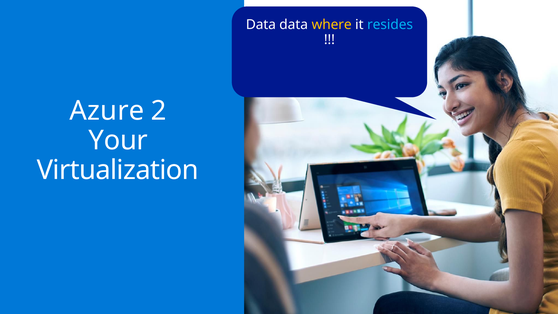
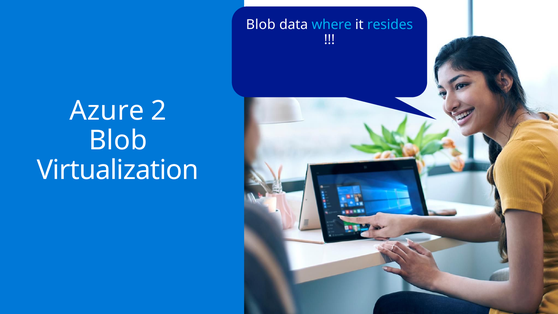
Data at (261, 25): Data -> Blob
where colour: yellow -> light blue
Your at (118, 140): Your -> Blob
